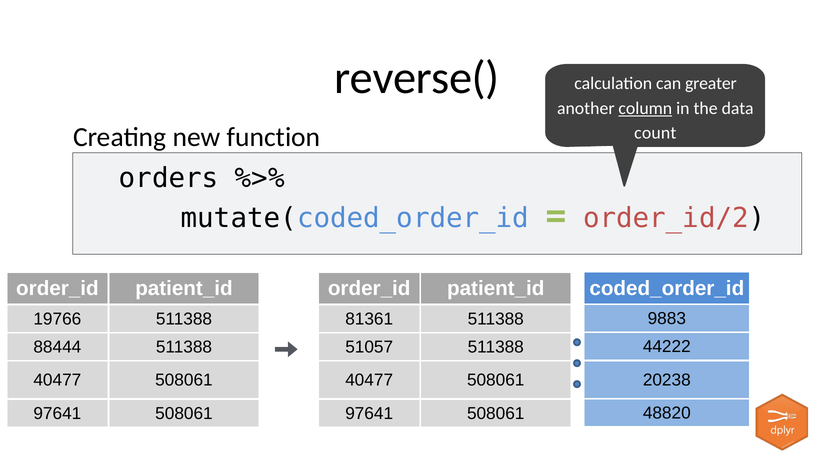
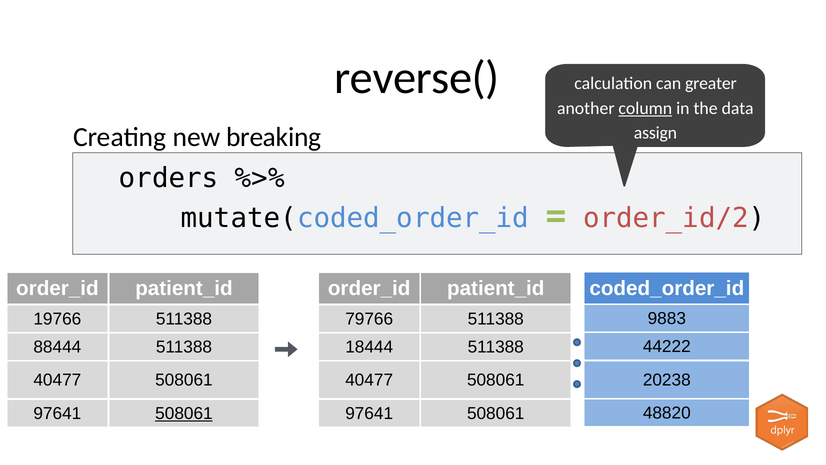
count: count -> assign
function: function -> breaking
81361: 81361 -> 79766
51057: 51057 -> 18444
508061 at (184, 413) underline: none -> present
